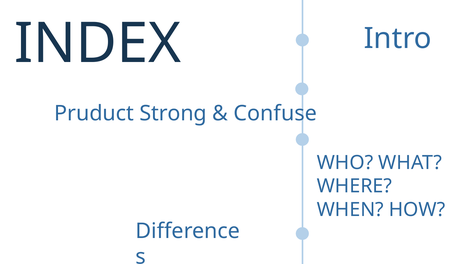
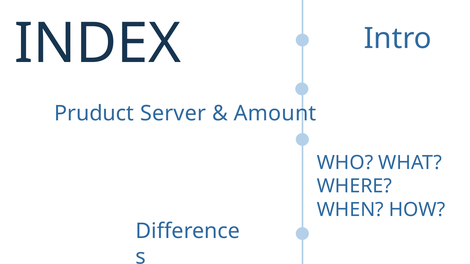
Strong: Strong -> Server
Confuse: Confuse -> Amount
